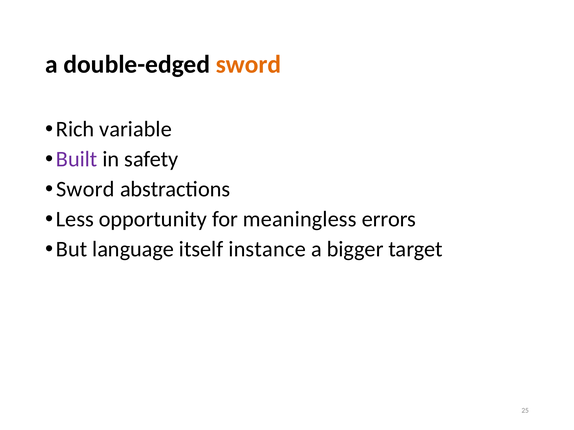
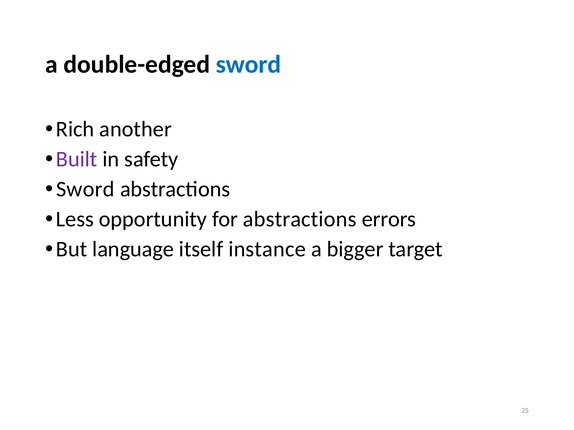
sword at (248, 64) colour: orange -> blue
variable: variable -> another
for meaningless: meaningless -> abstractions
